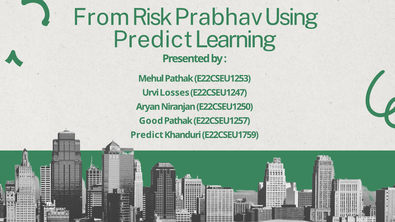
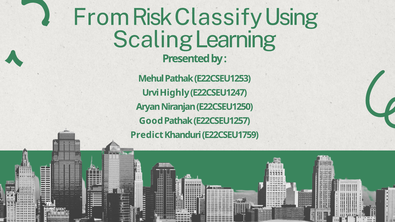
Prabhav: Prabhav -> Classify
Predict at (153, 40): Predict -> Scaling
Losses: Losses -> Highly
